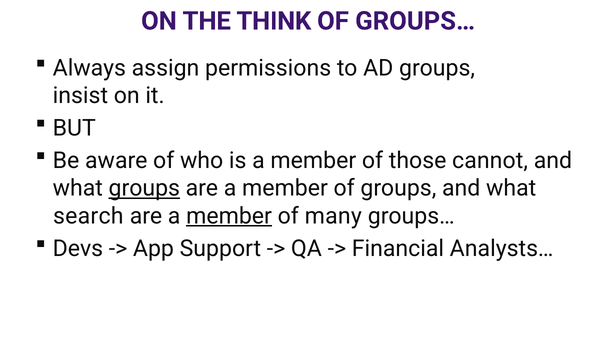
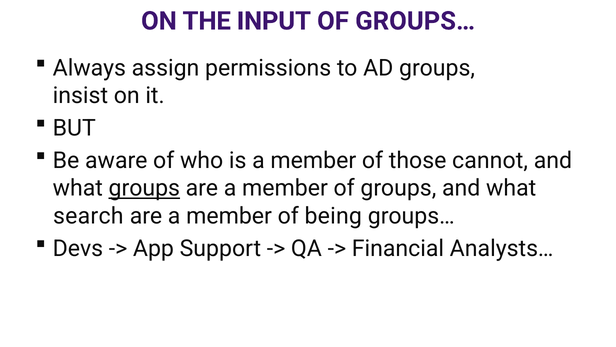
THINK: THINK -> INPUT
member at (229, 216) underline: present -> none
many: many -> being
